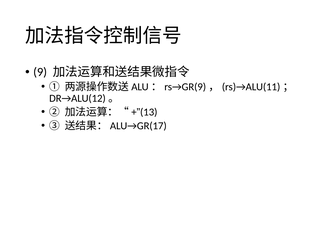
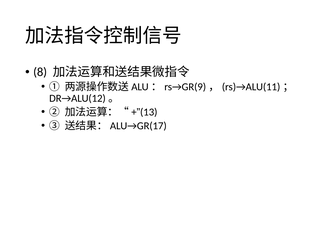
9: 9 -> 8
